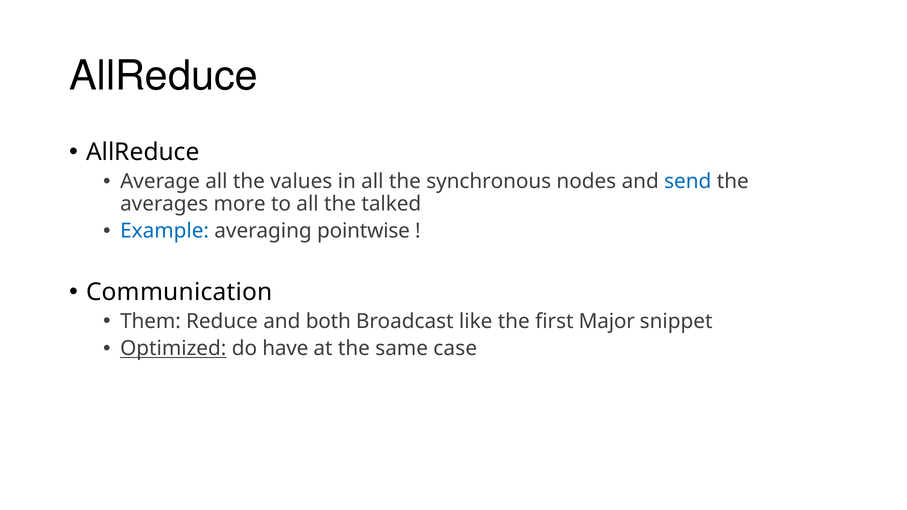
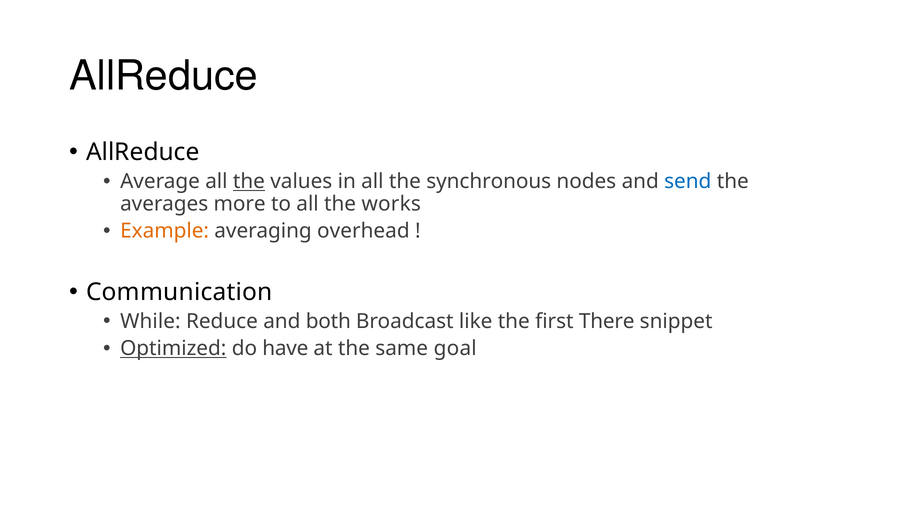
the at (249, 182) underline: none -> present
talked: talked -> works
Example colour: blue -> orange
pointwise: pointwise -> overhead
Them: Them -> While
Major: Major -> There
case: case -> goal
